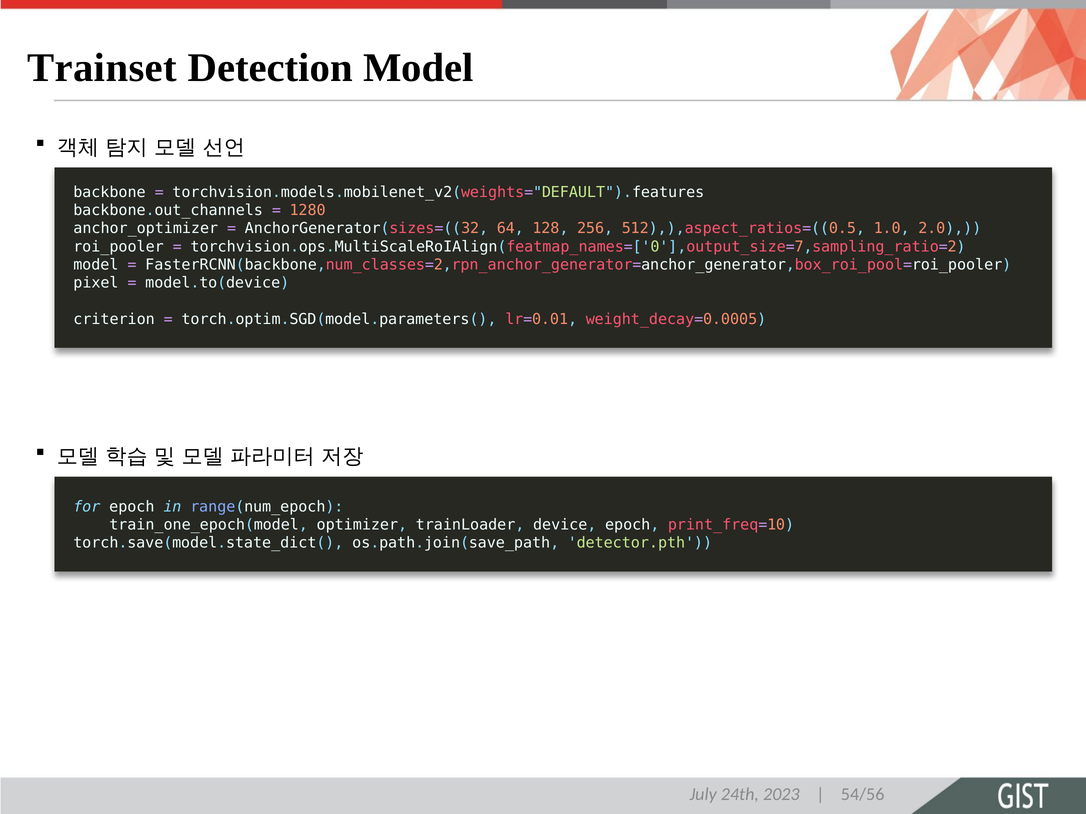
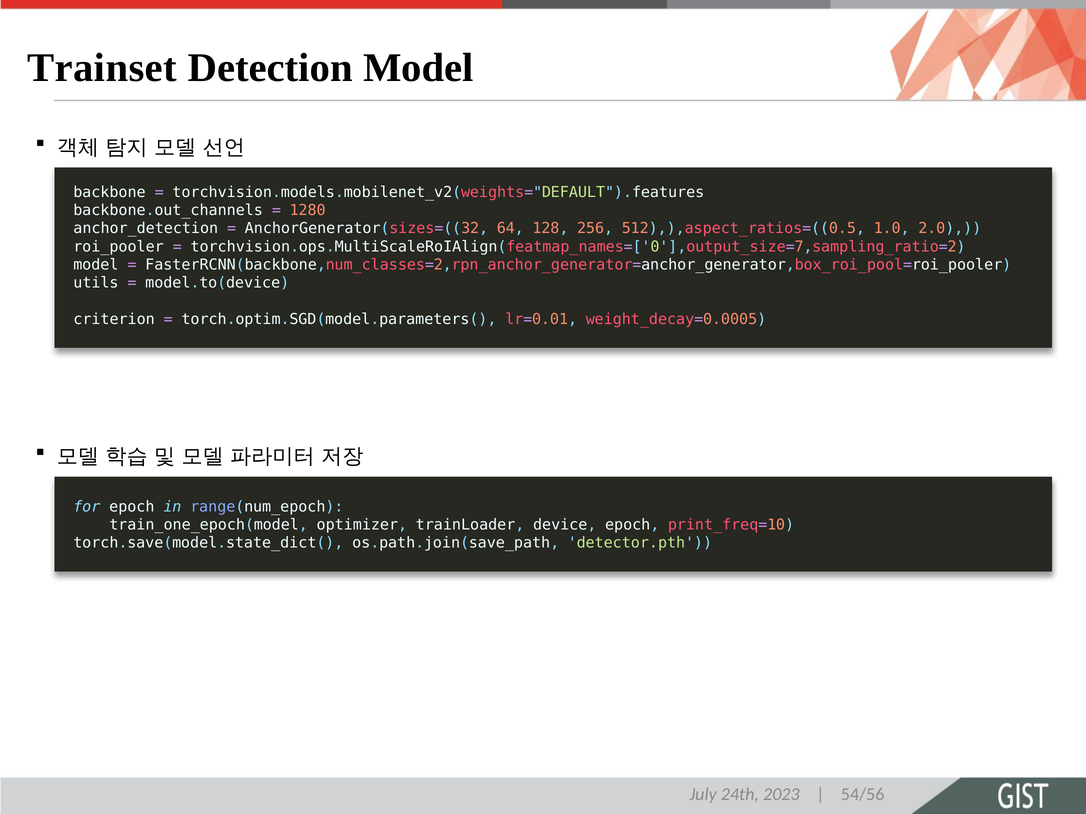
anchor_optimizer: anchor_optimizer -> anchor_detection
pixel: pixel -> utils
